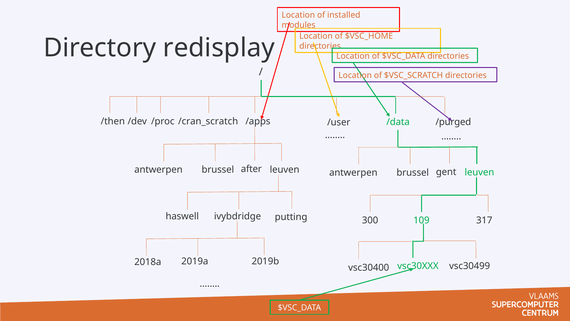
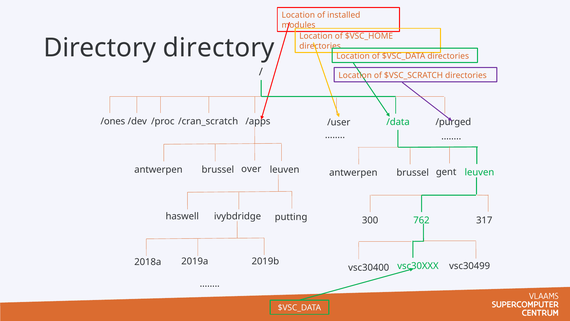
Directory redisplay: redisplay -> directory
/then: /then -> /ones
after: after -> over
109: 109 -> 762
